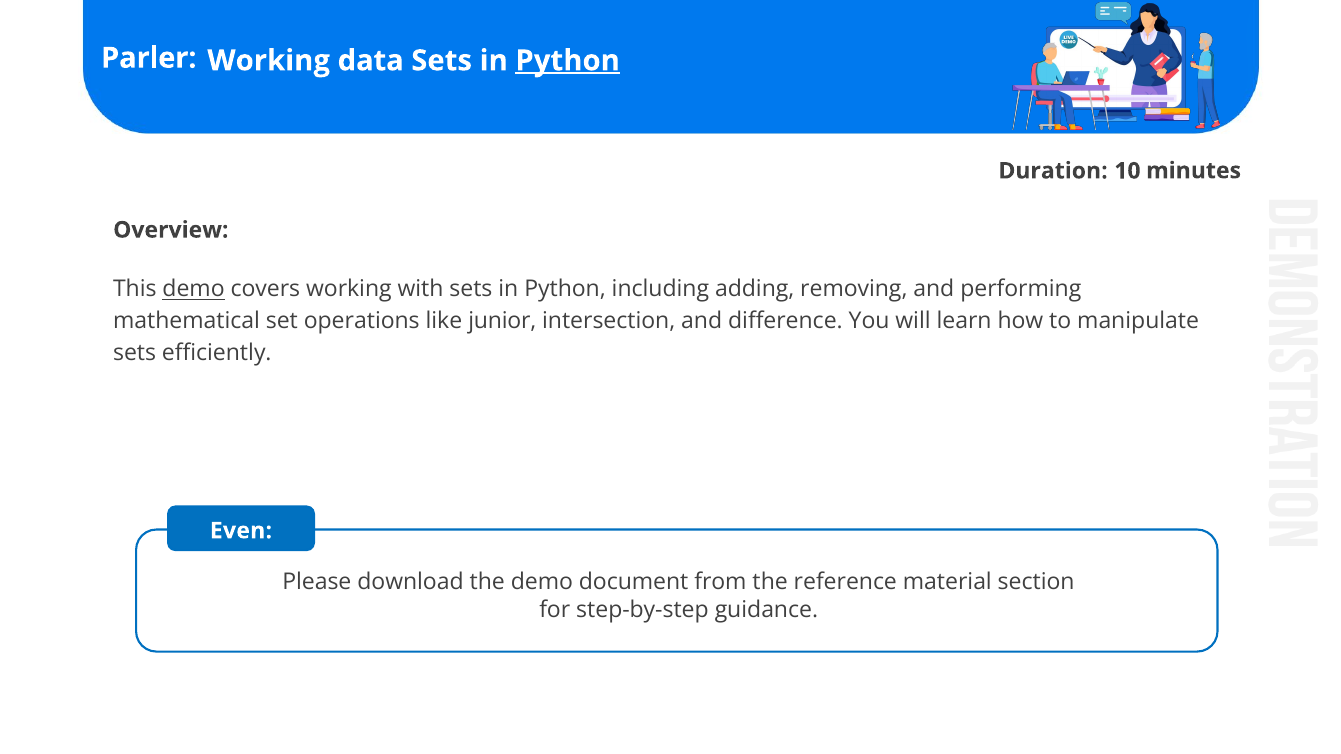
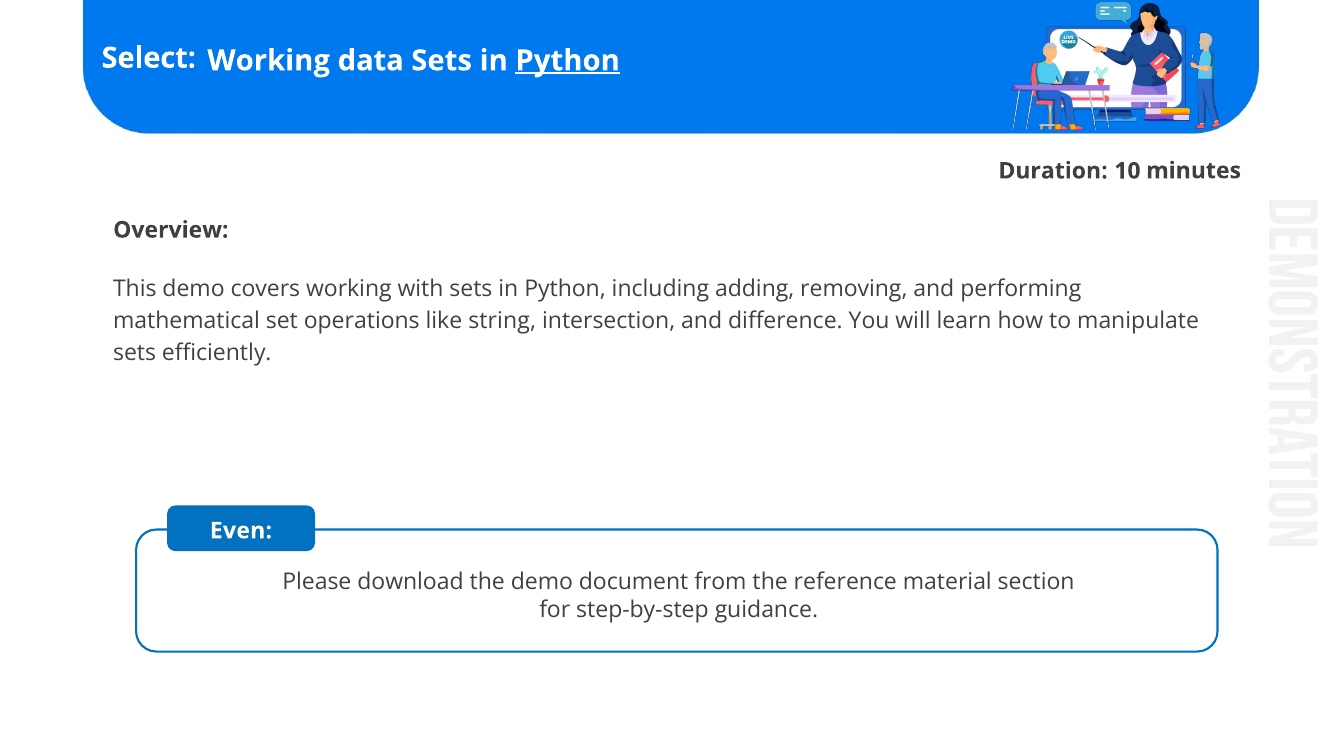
Parler: Parler -> Select
demo at (194, 290) underline: present -> none
junior: junior -> string
